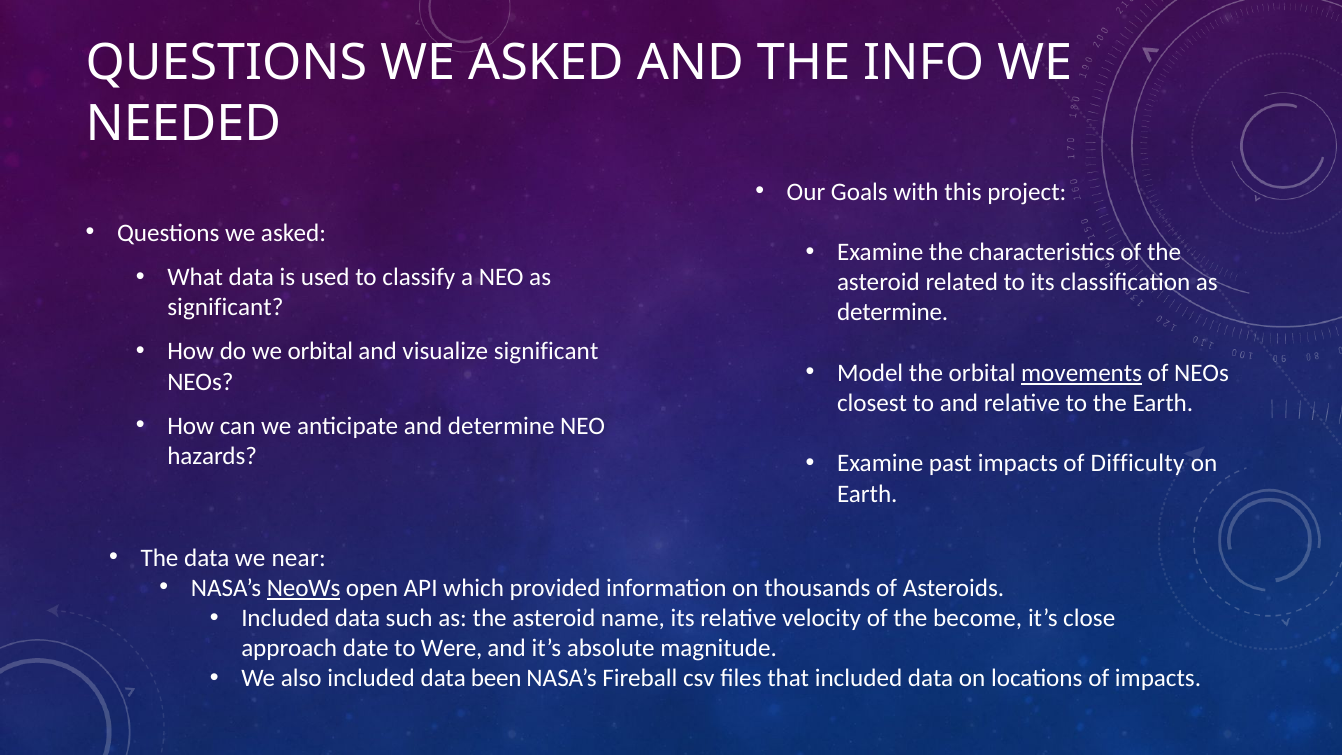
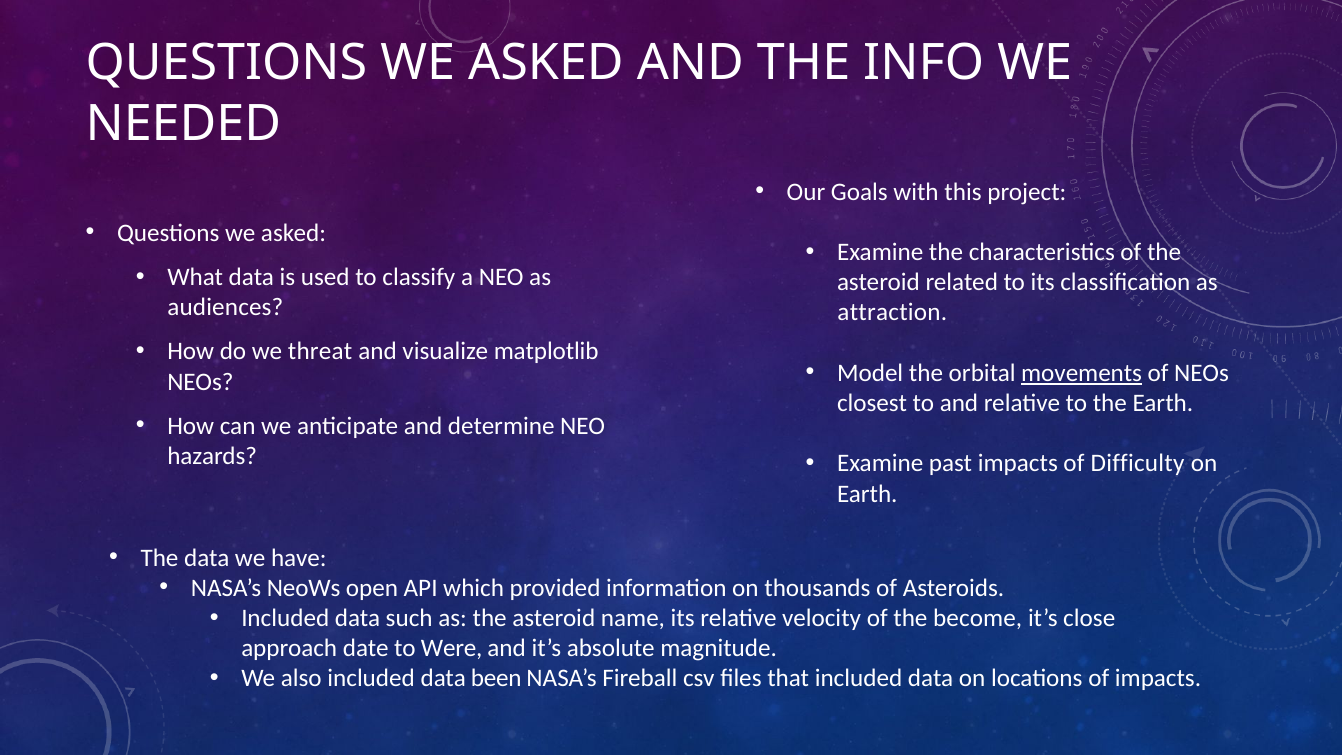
significant at (225, 307): significant -> audiences
determine at (893, 313): determine -> attraction
we orbital: orbital -> threat
visualize significant: significant -> matplotlib
near: near -> have
NeoWs underline: present -> none
